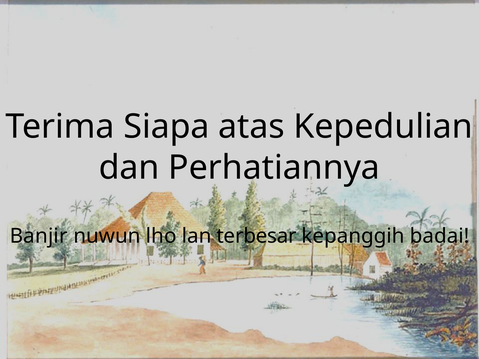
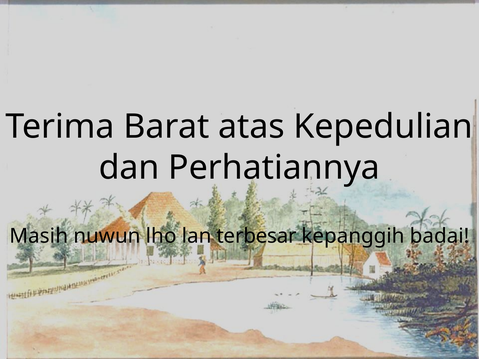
Siapa: Siapa -> Barat
Banjir: Banjir -> Masih
